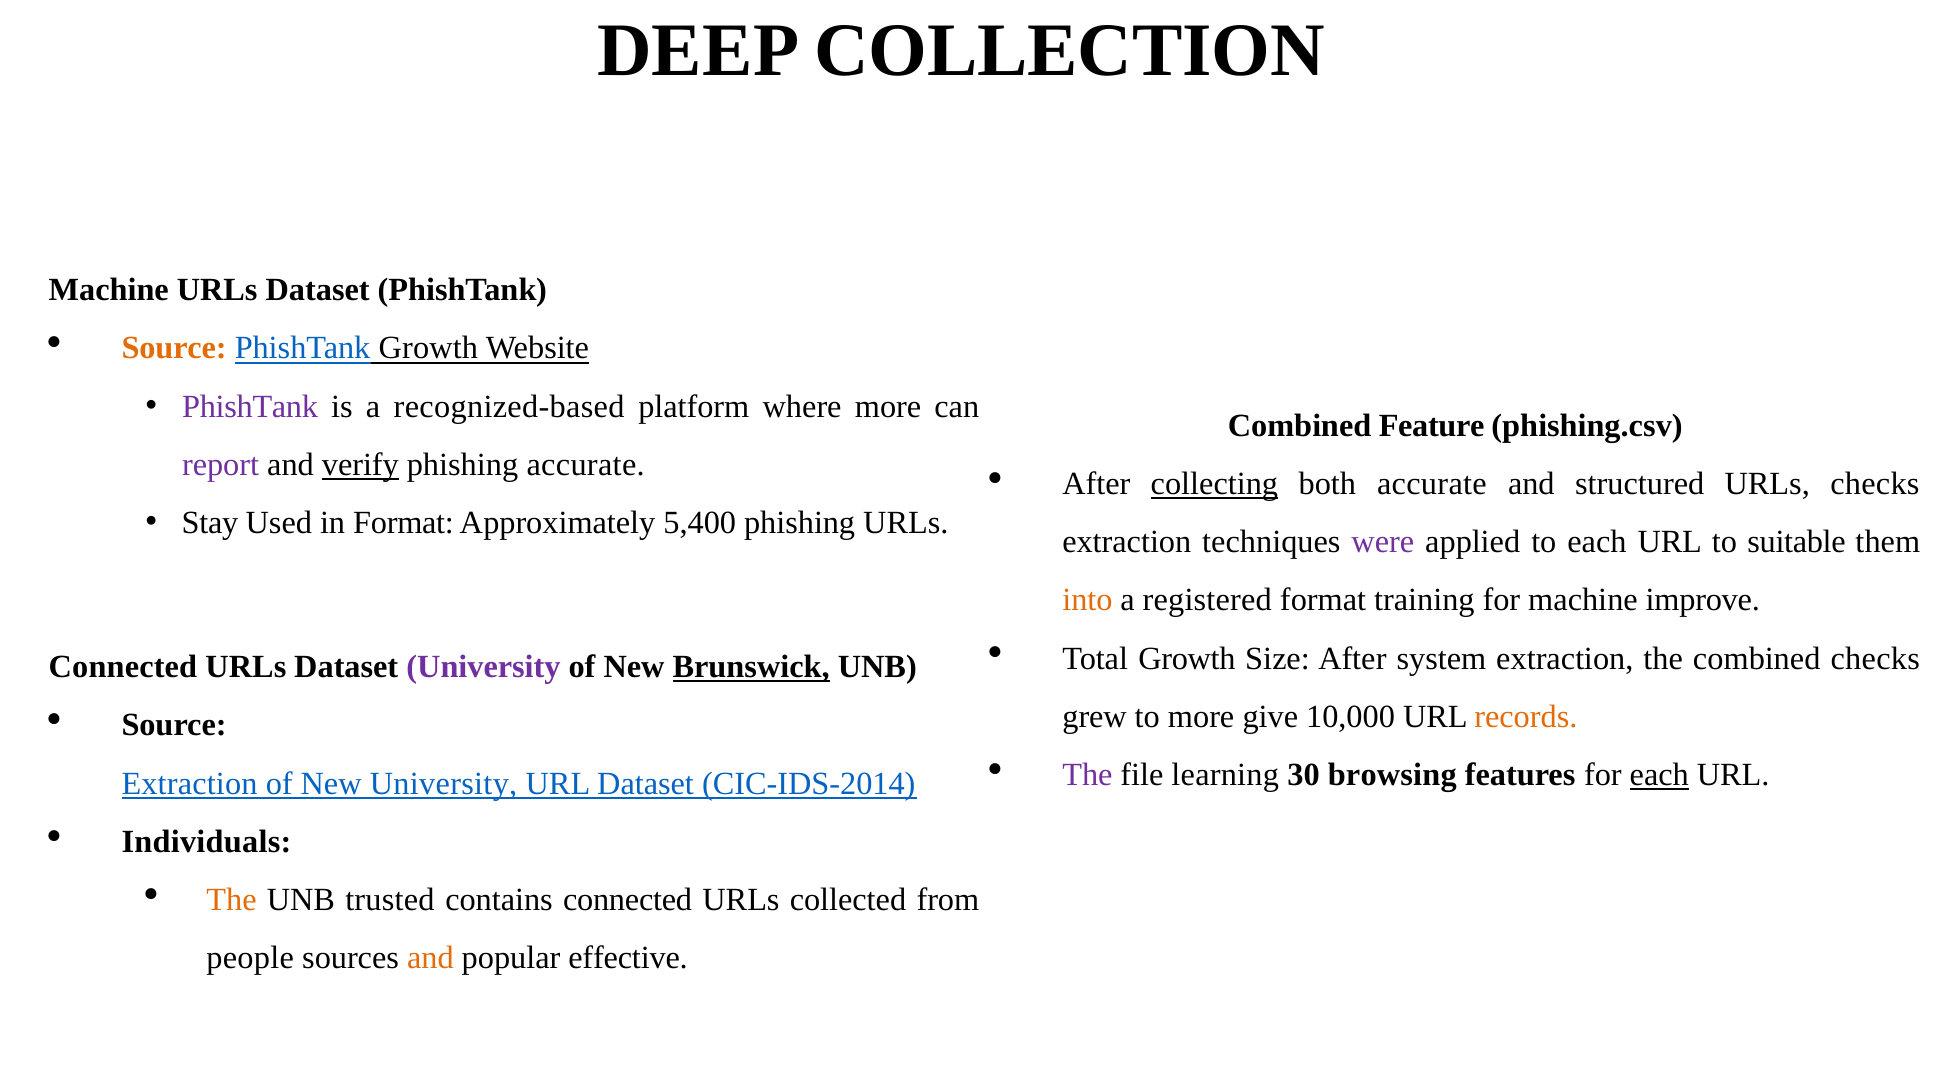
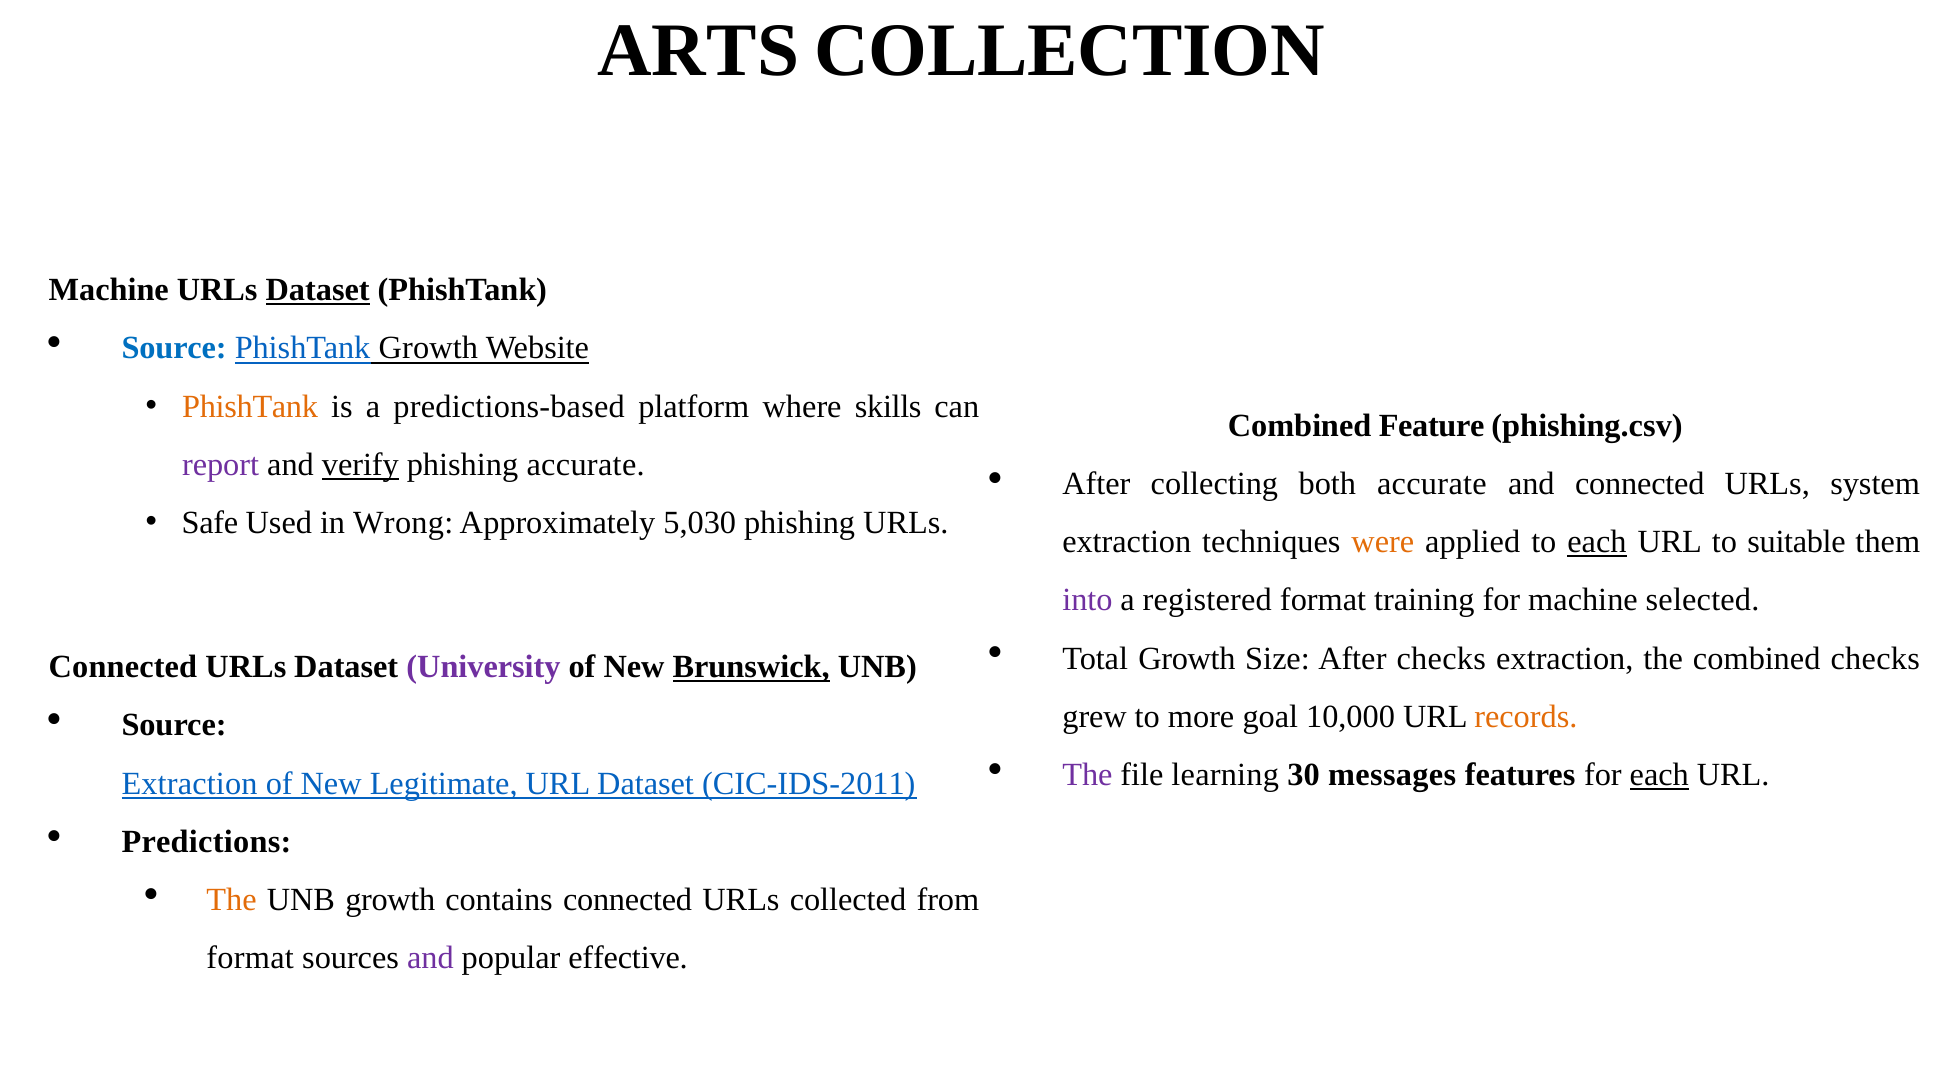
DEEP: DEEP -> ARTS
Dataset at (318, 290) underline: none -> present
Source at (174, 348) colour: orange -> blue
PhishTank at (250, 406) colour: purple -> orange
recognized-based: recognized-based -> predictions-based
where more: more -> skills
collecting underline: present -> none
and structured: structured -> connected
URLs checks: checks -> system
Stay: Stay -> Safe
in Format: Format -> Wrong
5,400: 5,400 -> 5,030
were colour: purple -> orange
each at (1597, 542) underline: none -> present
into colour: orange -> purple
improve: improve -> selected
After system: system -> checks
give: give -> goal
browsing: browsing -> messages
New University: University -> Legitimate
CIC-IDS-2014: CIC-IDS-2014 -> CIC-IDS-2011
Individuals: Individuals -> Predictions
UNB trusted: trusted -> growth
people at (250, 958): people -> format
and at (430, 958) colour: orange -> purple
